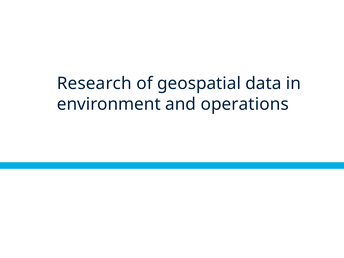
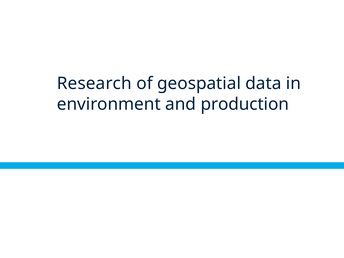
operations: operations -> production
